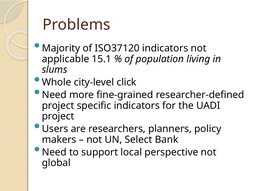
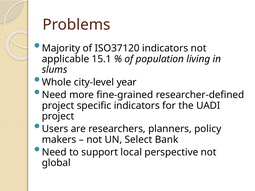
click: click -> year
